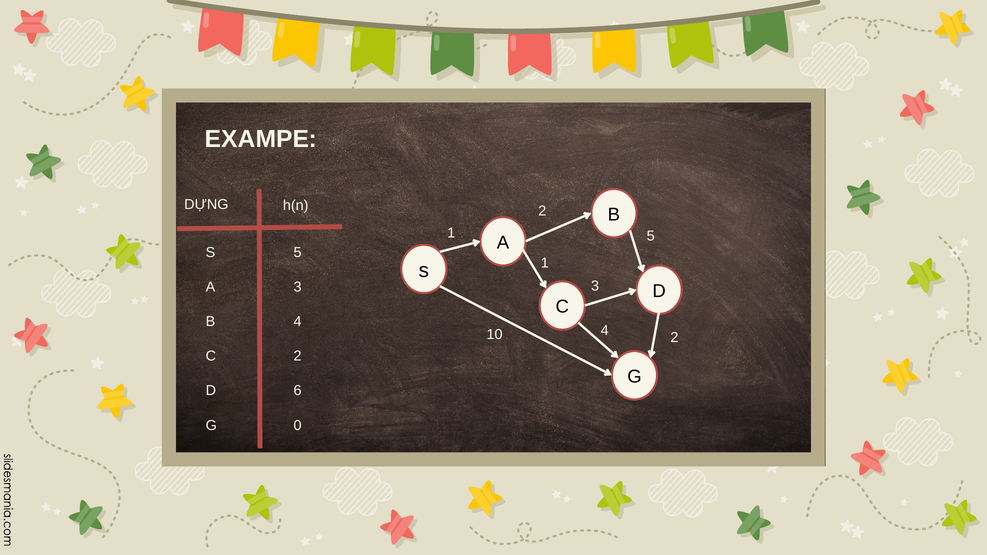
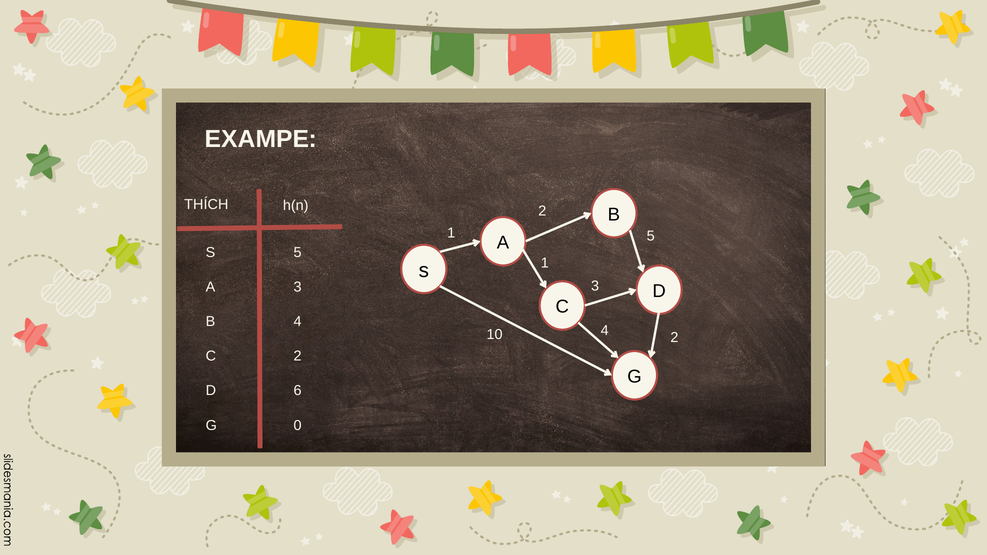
DỰNG: DỰNG -> THÍCH
